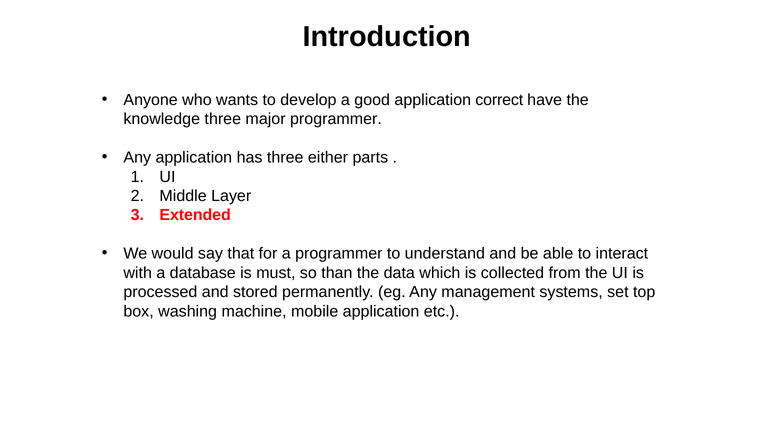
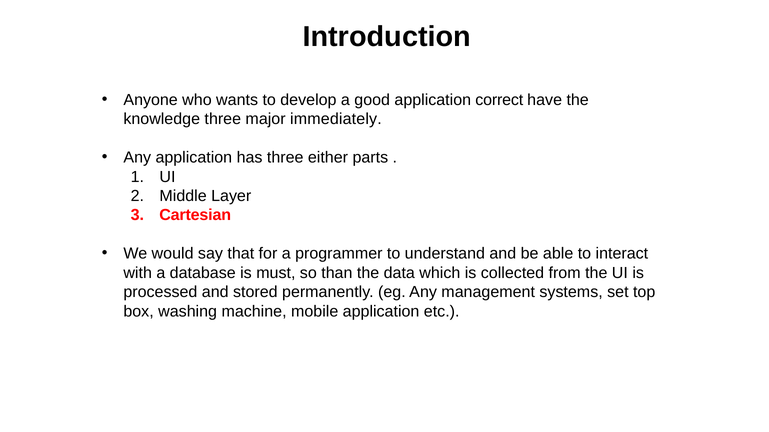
major programmer: programmer -> immediately
Extended: Extended -> Cartesian
